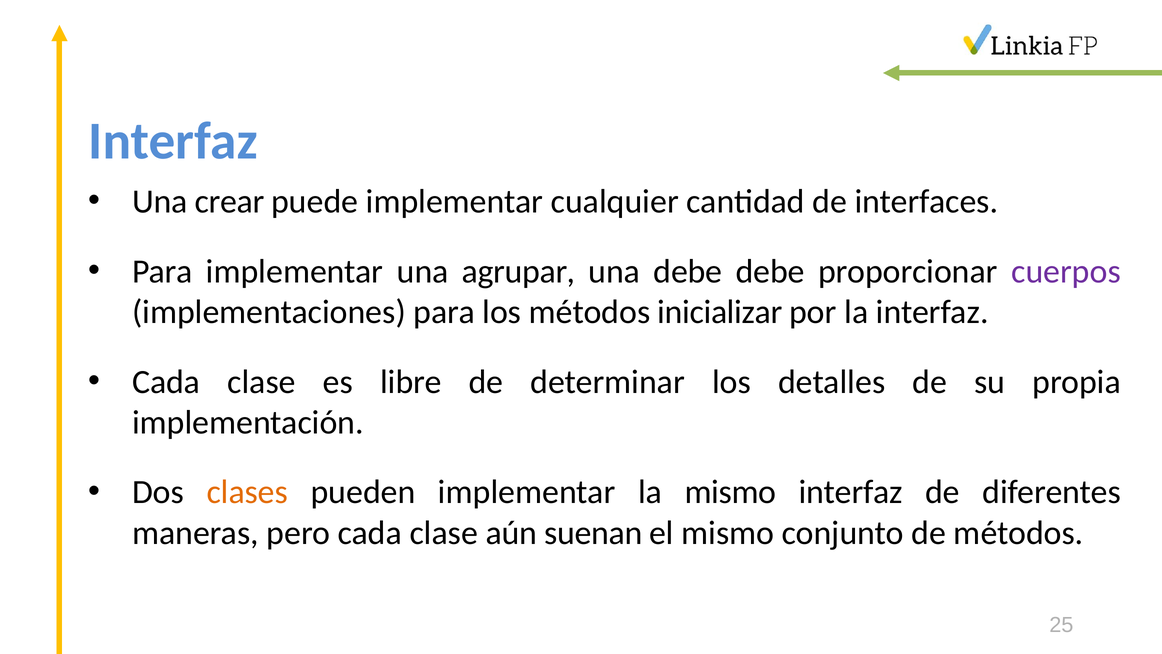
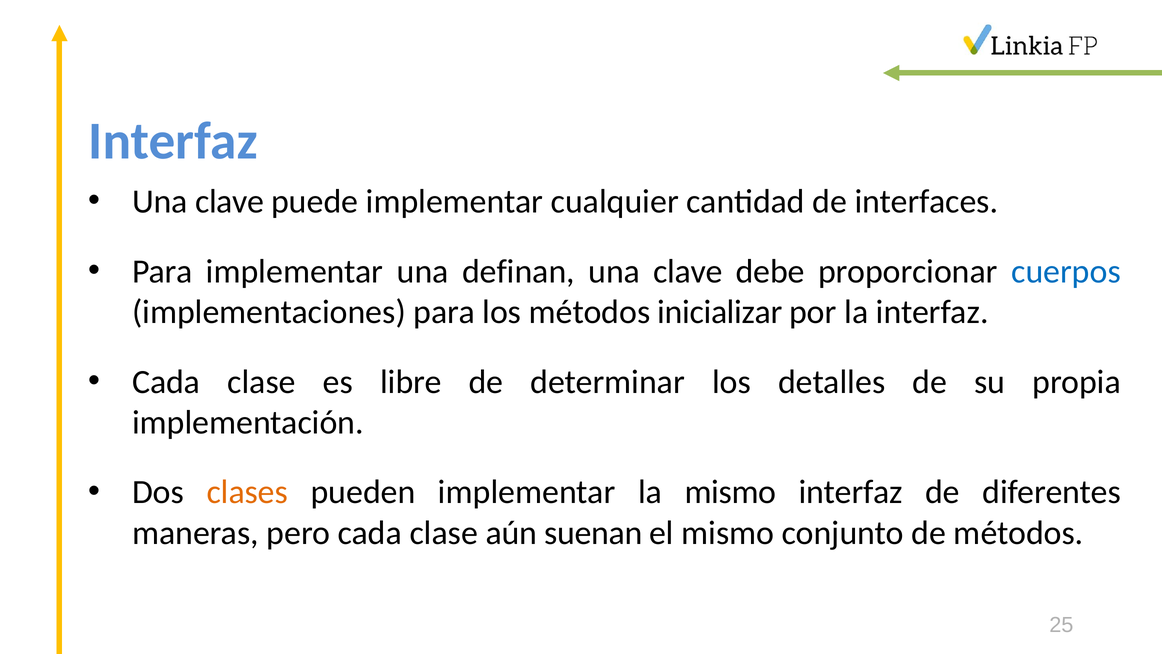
crear at (230, 201): crear -> clave
agrupar: agrupar -> definan
debe at (688, 271): debe -> clave
cuerpos colour: purple -> blue
